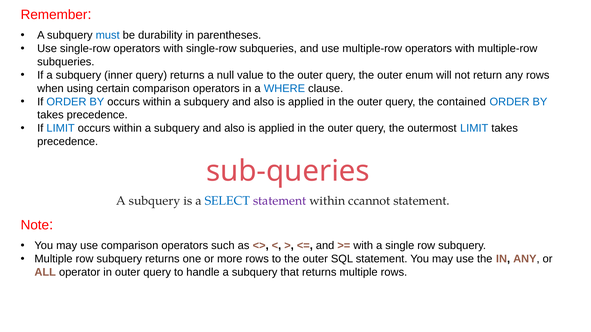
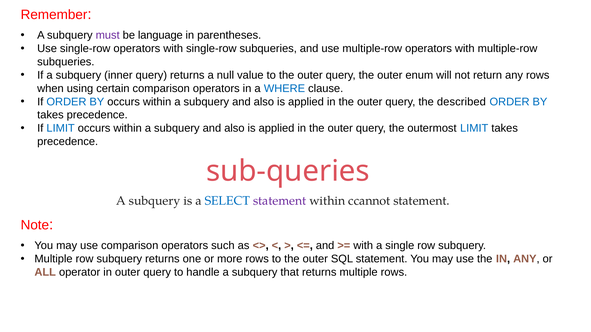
must colour: blue -> purple
durability: durability -> language
contained: contained -> described
